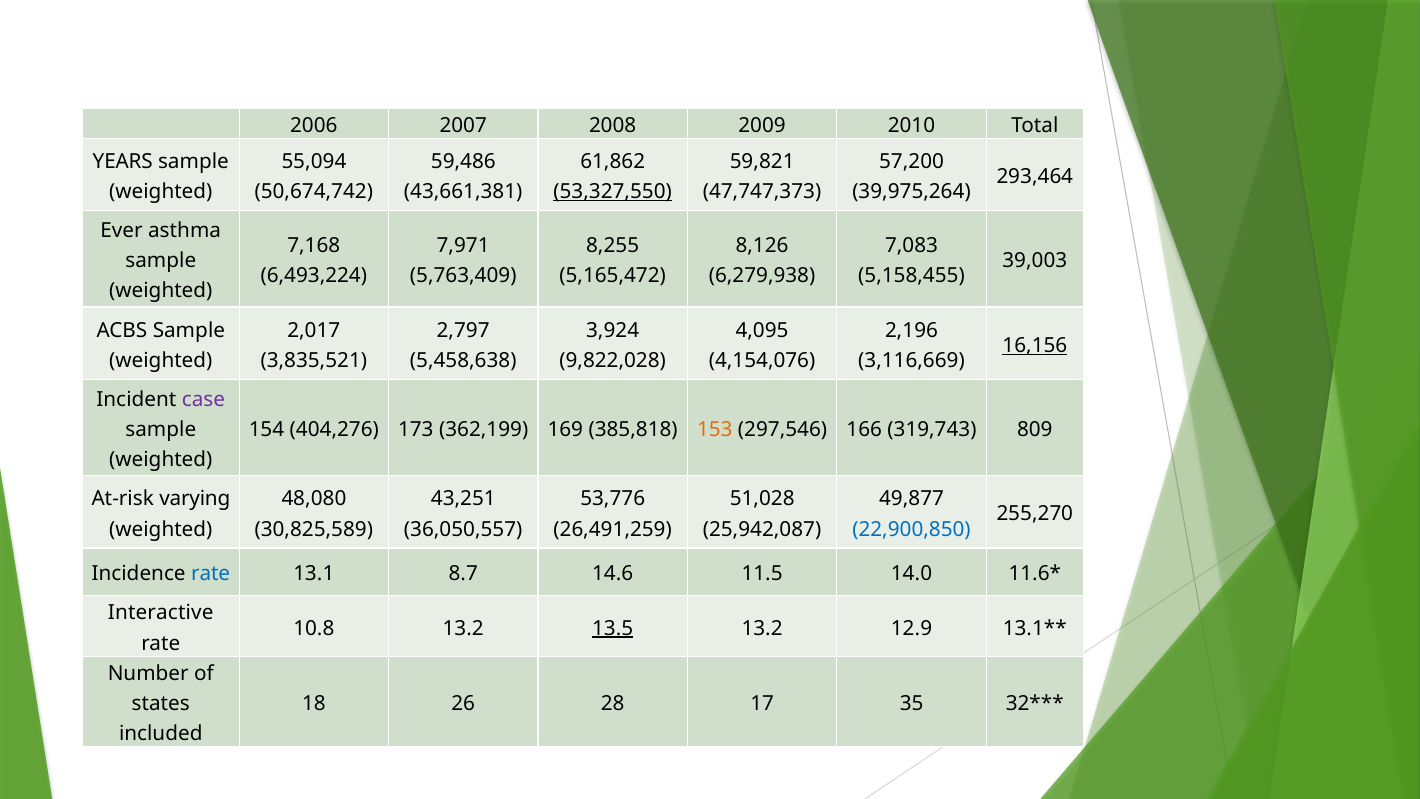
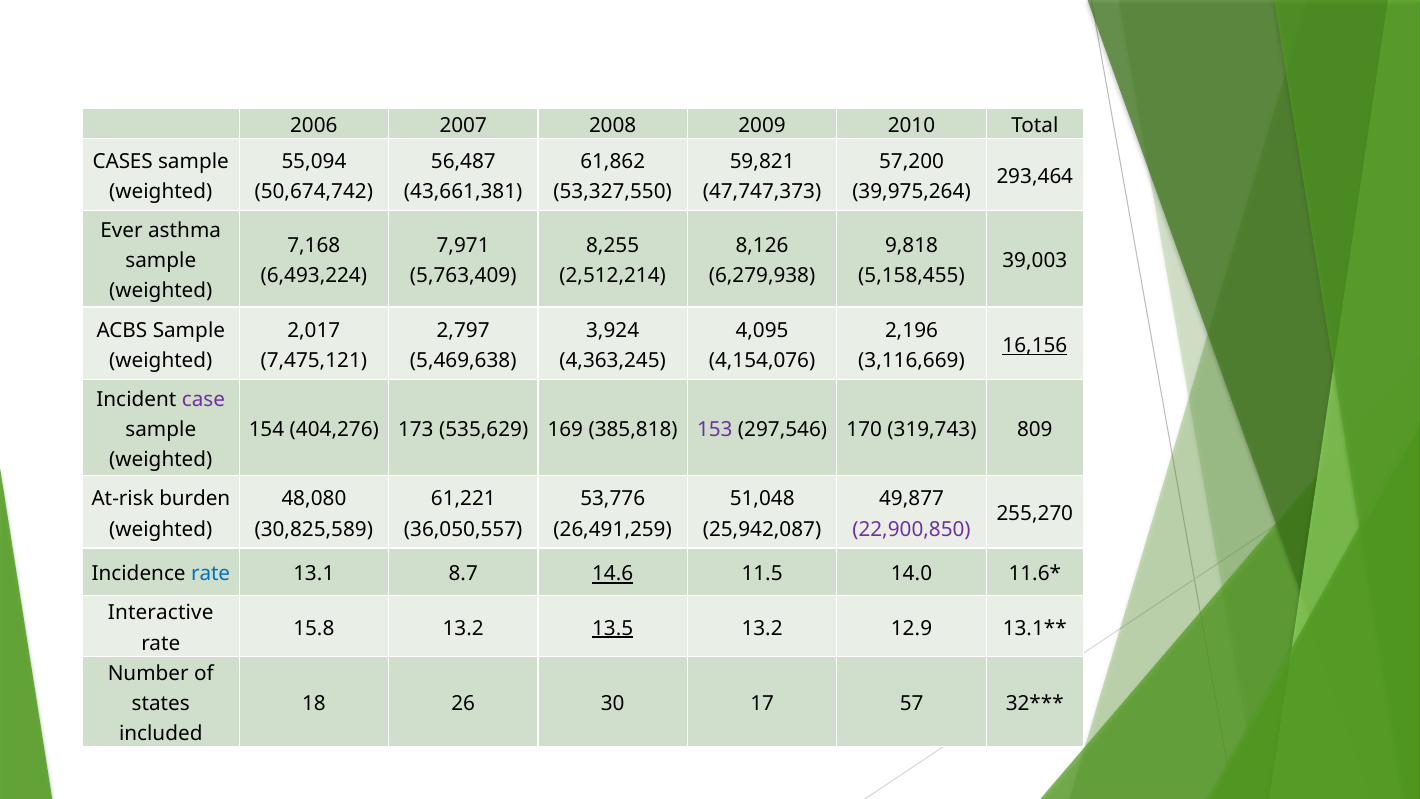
YEARS: YEARS -> CASES
59,486: 59,486 -> 56,487
53,327,550 underline: present -> none
7,083: 7,083 -> 9,818
5,165,472: 5,165,472 -> 2,512,214
3,835,521: 3,835,521 -> 7,475,121
5,458,638: 5,458,638 -> 5,469,638
9,822,028: 9,822,028 -> 4,363,245
362,199: 362,199 -> 535,629
153 colour: orange -> purple
166: 166 -> 170
varying: varying -> burden
43,251: 43,251 -> 61,221
51,028: 51,028 -> 51,048
22,900,850 colour: blue -> purple
14.6 underline: none -> present
10.8: 10.8 -> 15.8
28: 28 -> 30
35: 35 -> 57
